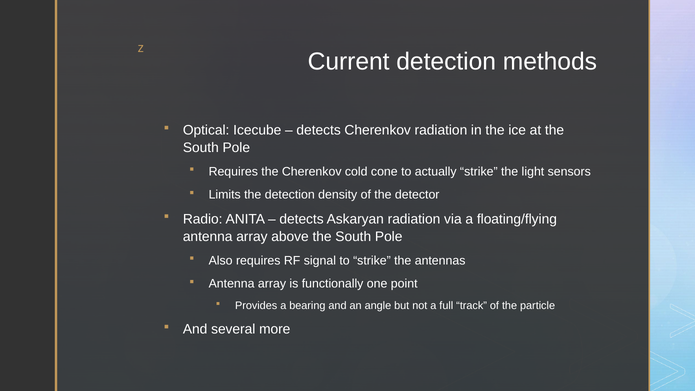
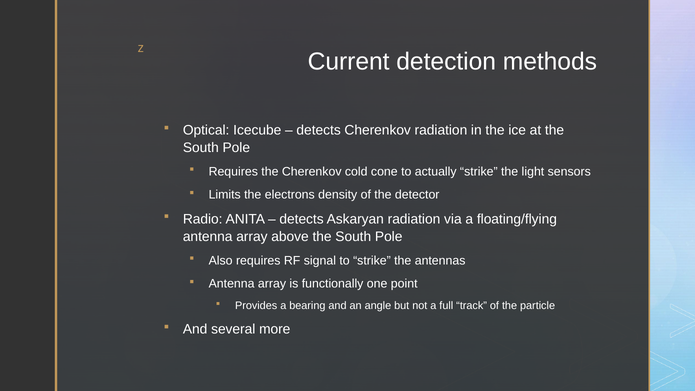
the detection: detection -> electrons
